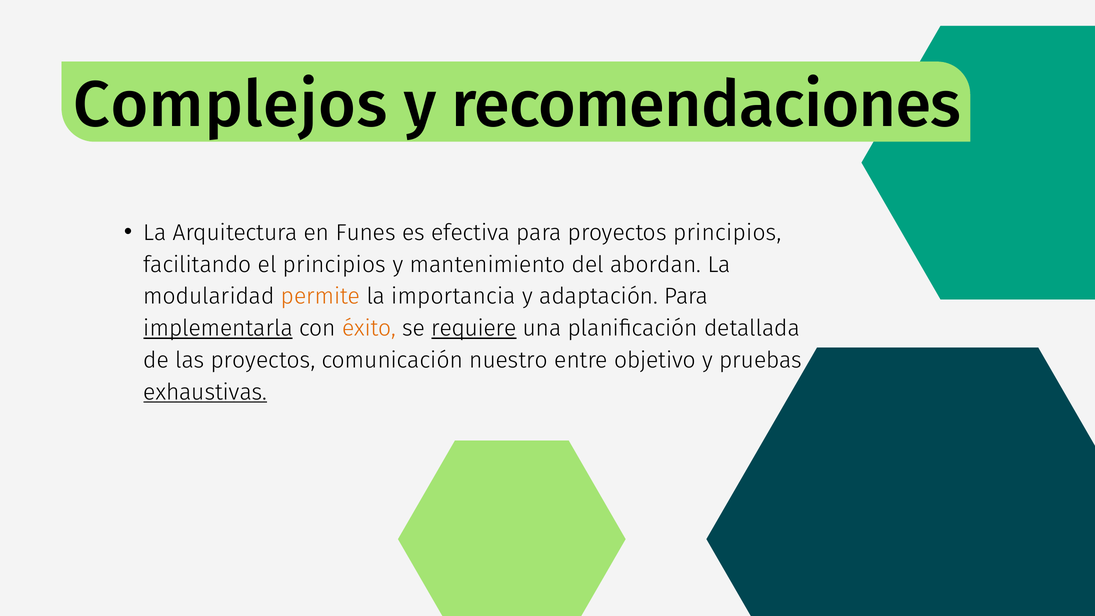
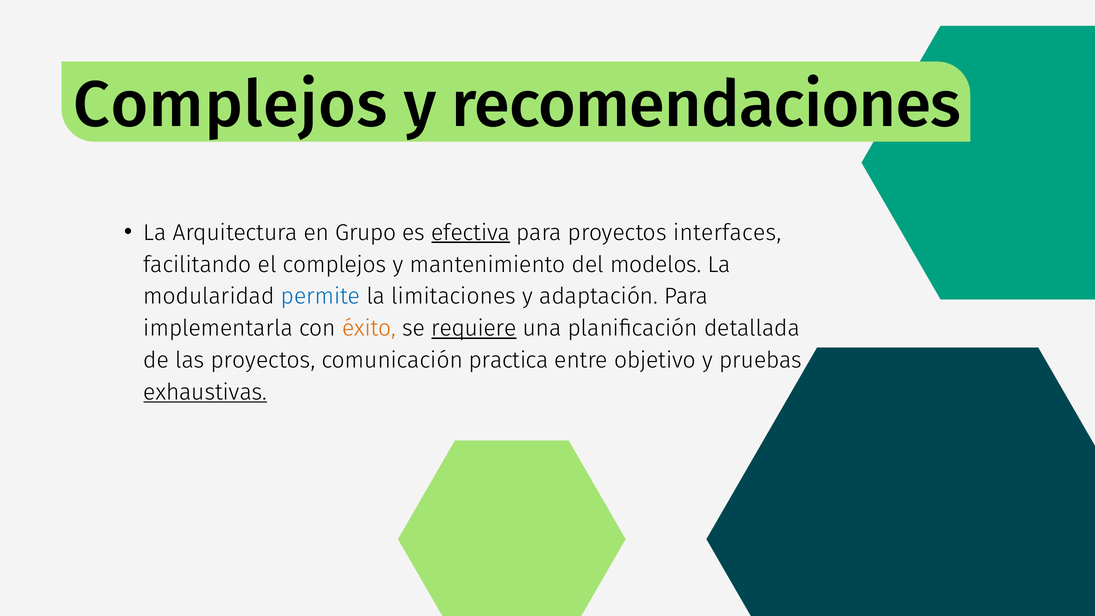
Funes: Funes -> Grupo
efectiva underline: none -> present
proyectos principios: principios -> interfaces
el principios: principios -> complejos
abordan: abordan -> modelos
permite colour: orange -> blue
importancia: importancia -> limitaciones
implementarla underline: present -> none
nuestro: nuestro -> practica
